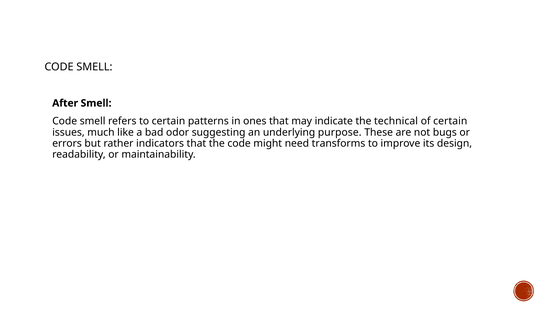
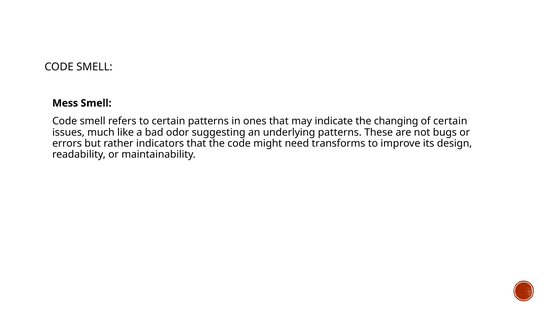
After: After -> Mess
technical: technical -> changing
underlying purpose: purpose -> patterns
